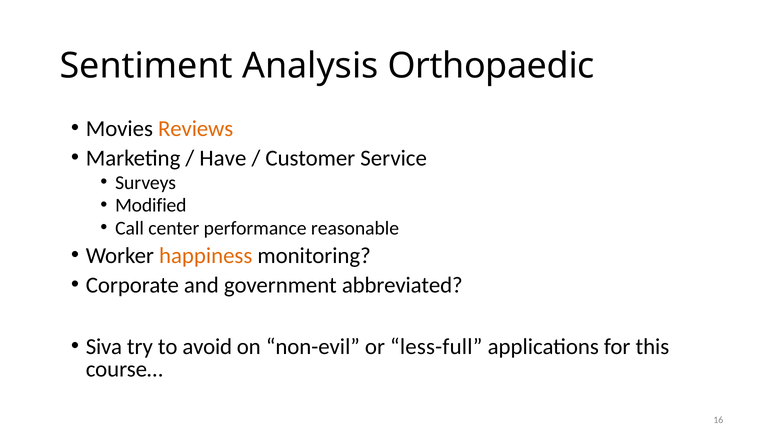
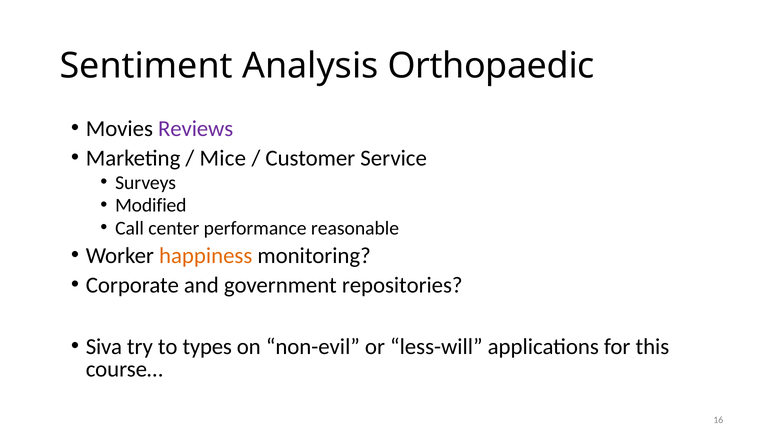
Reviews colour: orange -> purple
Have: Have -> Mice
abbreviated: abbreviated -> repositories
avoid: avoid -> types
less-full: less-full -> less-will
